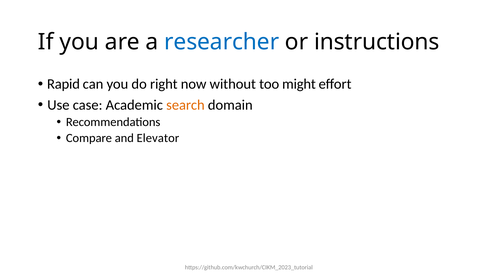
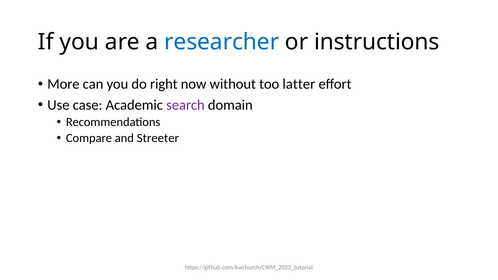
Rapid: Rapid -> More
might: might -> latter
search colour: orange -> purple
Elevator: Elevator -> Streeter
